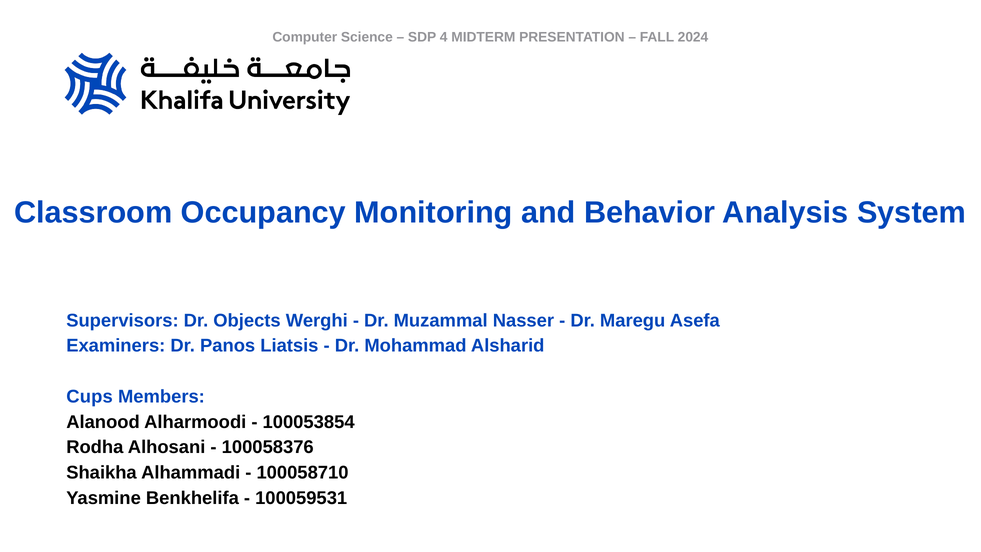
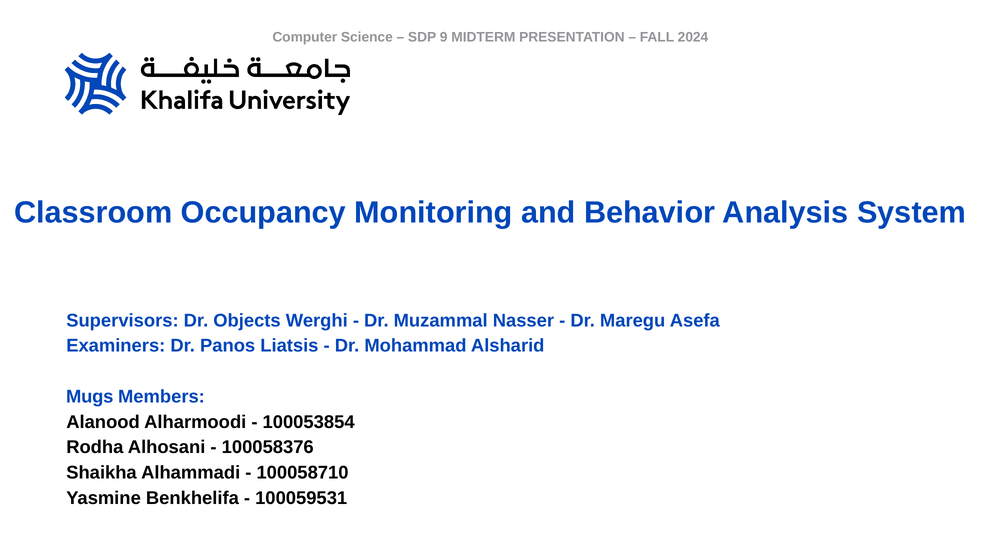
4: 4 -> 9
Cups: Cups -> Mugs
